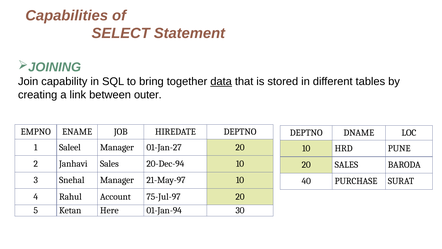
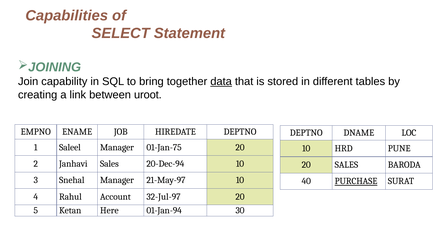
outer: outer -> uroot
01-Jan-27: 01-Jan-27 -> 01-Jan-75
PURCHASE underline: none -> present
75-Jul-97: 75-Jul-97 -> 32-Jul-97
